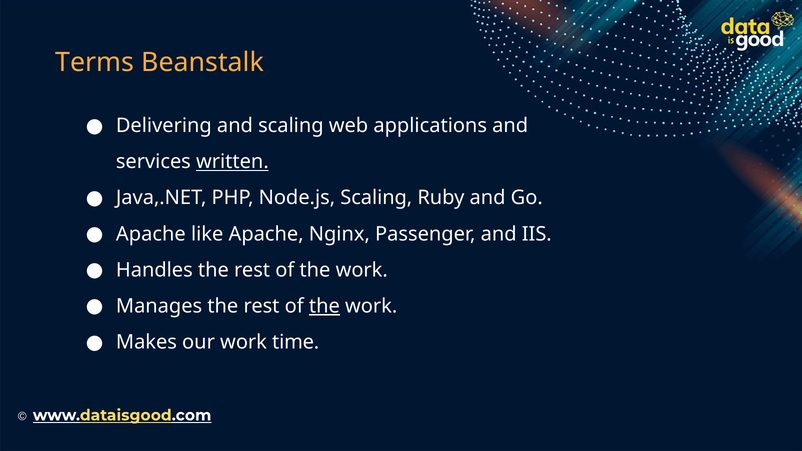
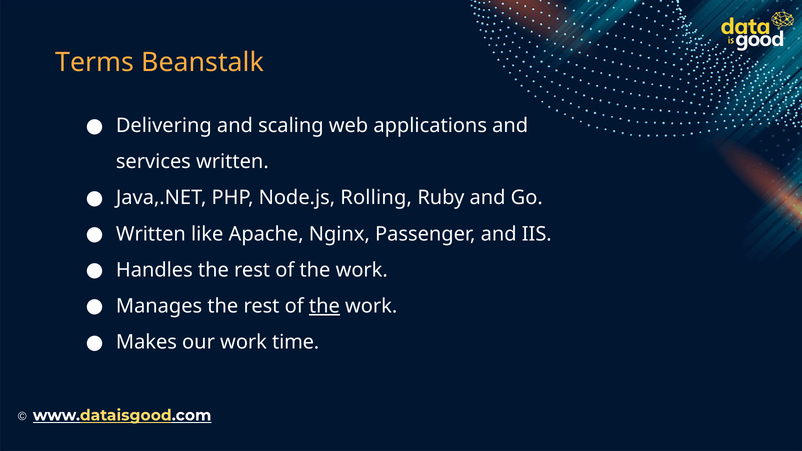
written at (232, 162) underline: present -> none
Node.js Scaling: Scaling -> Rolling
Apache at (151, 234): Apache -> Written
